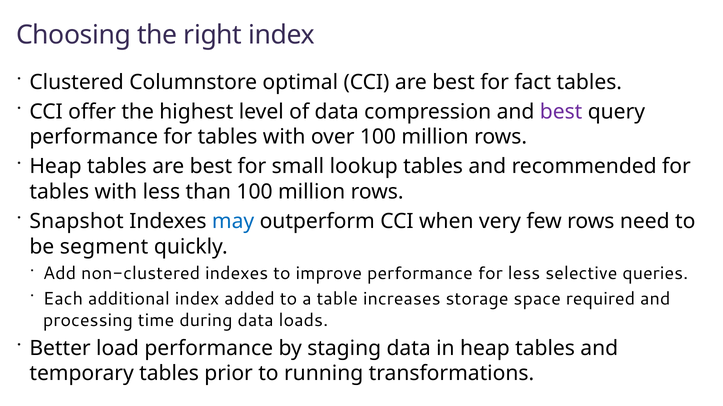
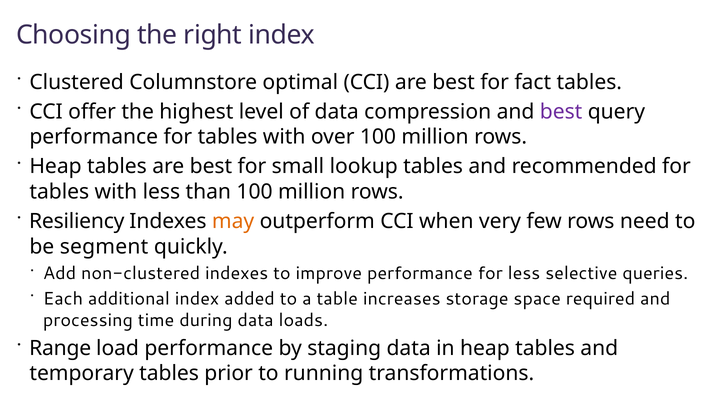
Snapshot: Snapshot -> Resiliency
may colour: blue -> orange
Better: Better -> Range
